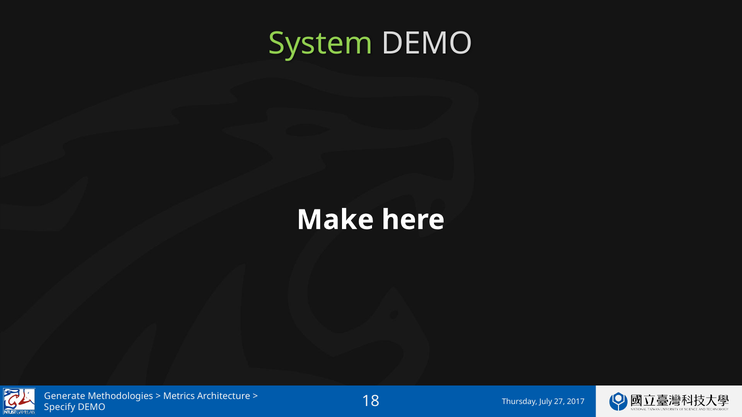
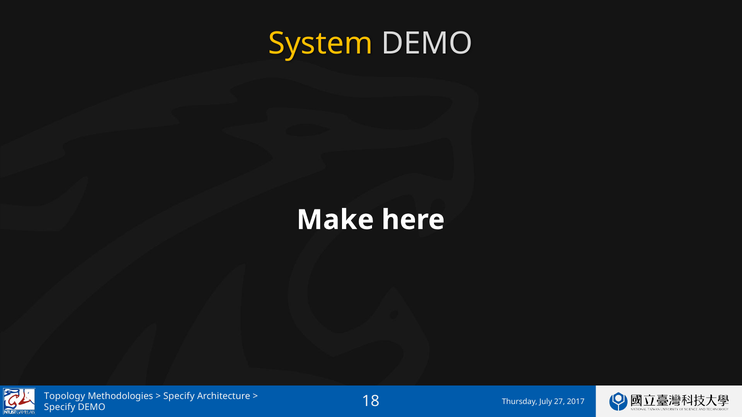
System colour: light green -> yellow
Generate: Generate -> Topology
Metrics at (179, 397): Metrics -> Specify
